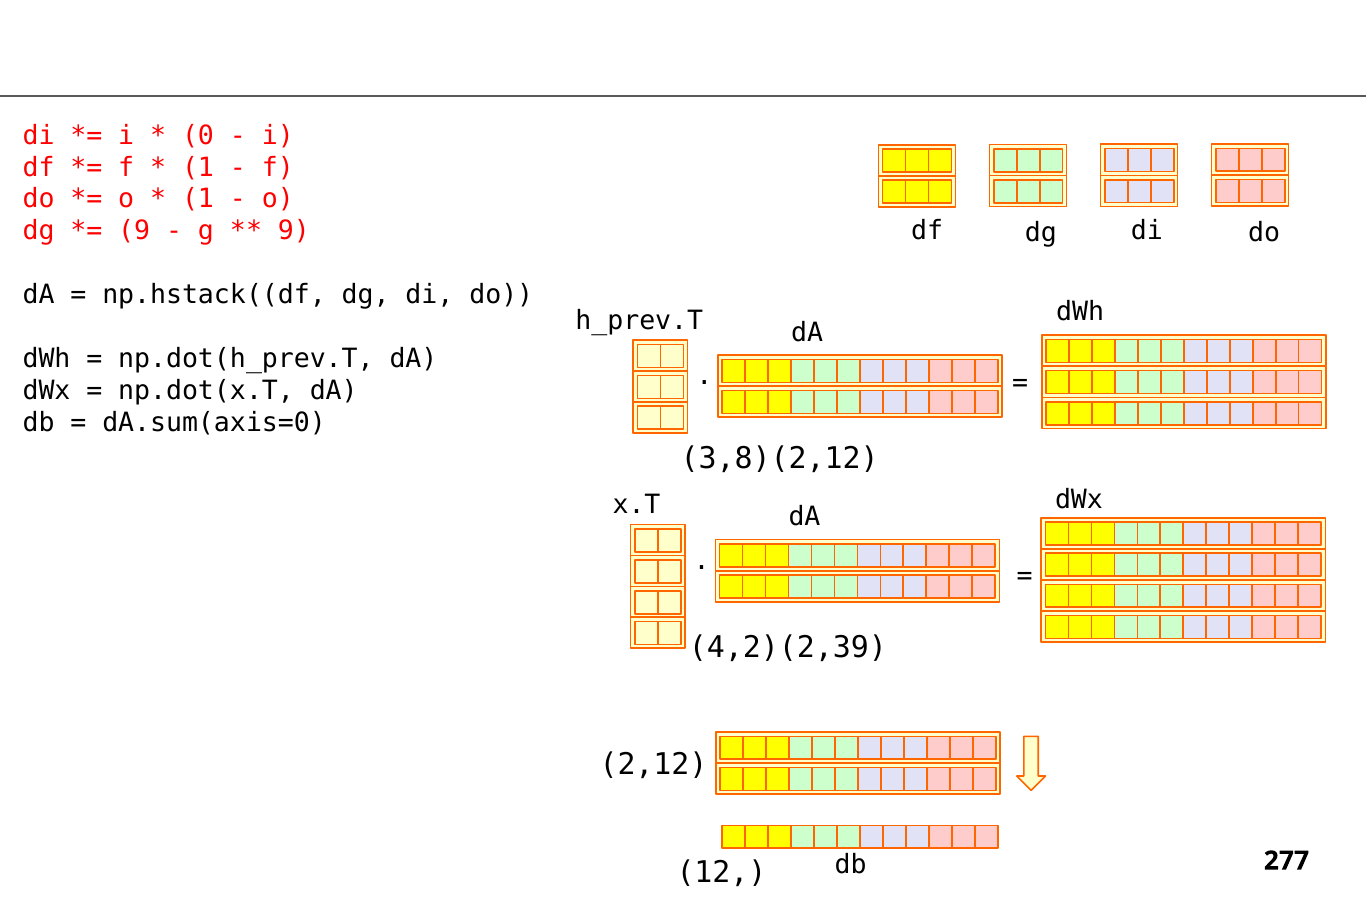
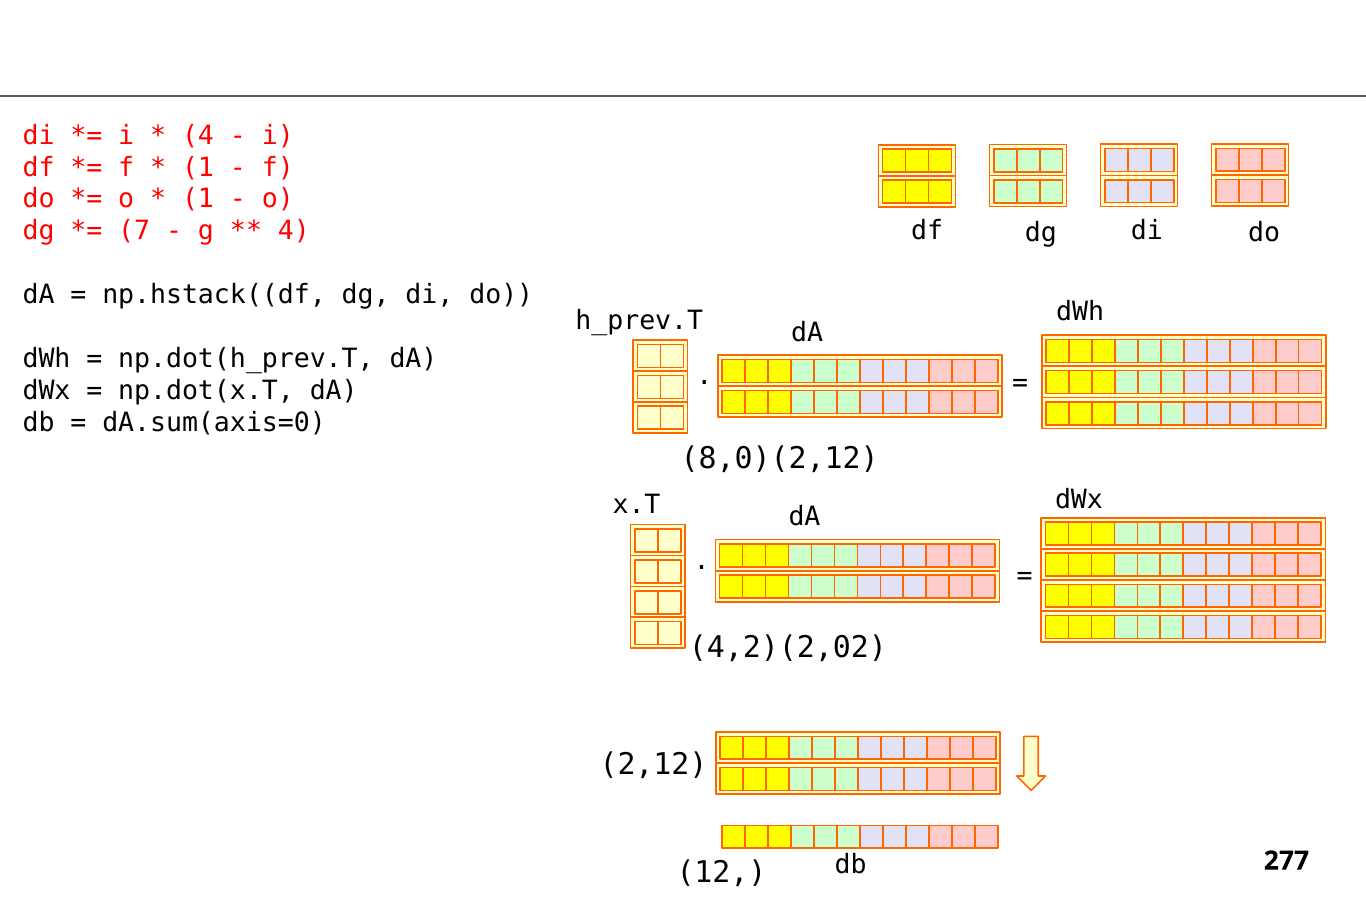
0 at (198, 135): 0 -> 4
9 at (134, 231): 9 -> 7
9 at (294, 231): 9 -> 4
3,8)(2,12: 3,8)(2,12 -> 8,0)(2,12
4,2)(2,39: 4,2)(2,39 -> 4,2)(2,02
